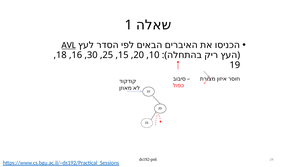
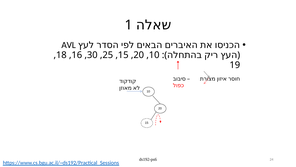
AVL underline: present -> none
